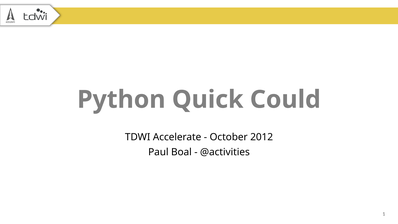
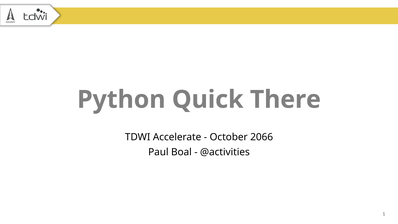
Could: Could -> There
2012: 2012 -> 2066
